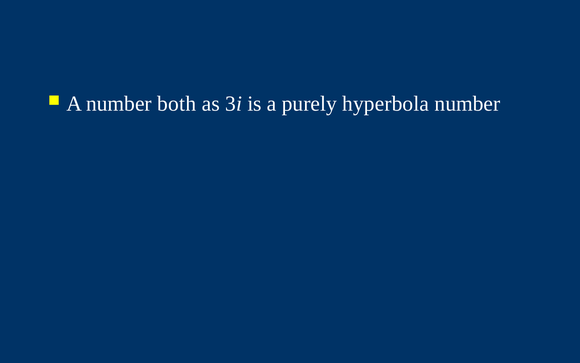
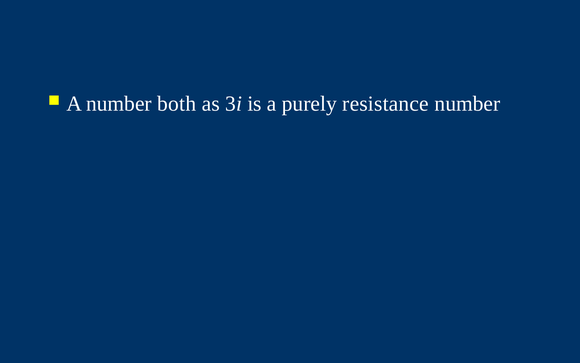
hyperbola: hyperbola -> resistance
